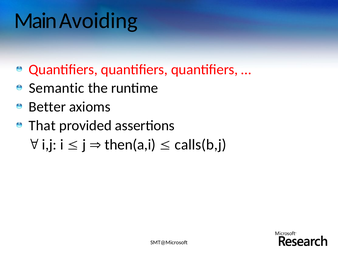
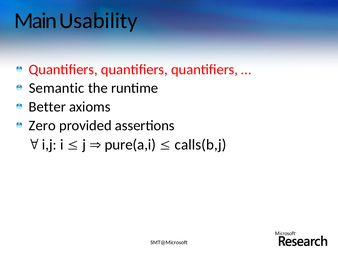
Avoiding: Avoiding -> Usability
That: That -> Zero
then(a,i: then(a,i -> pure(a,i
